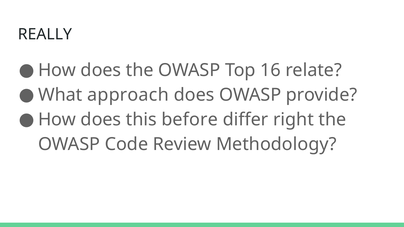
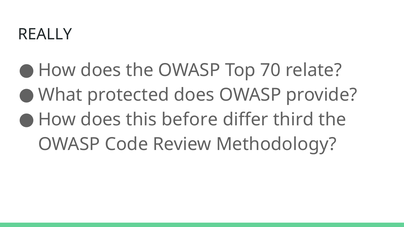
16: 16 -> 70
approach: approach -> protected
right: right -> third
